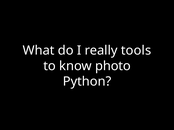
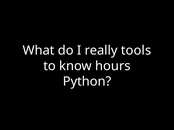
photo: photo -> hours
